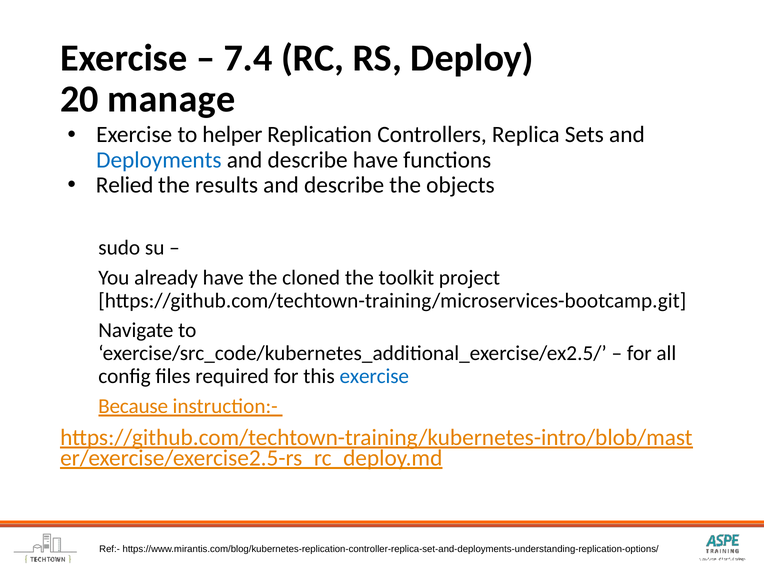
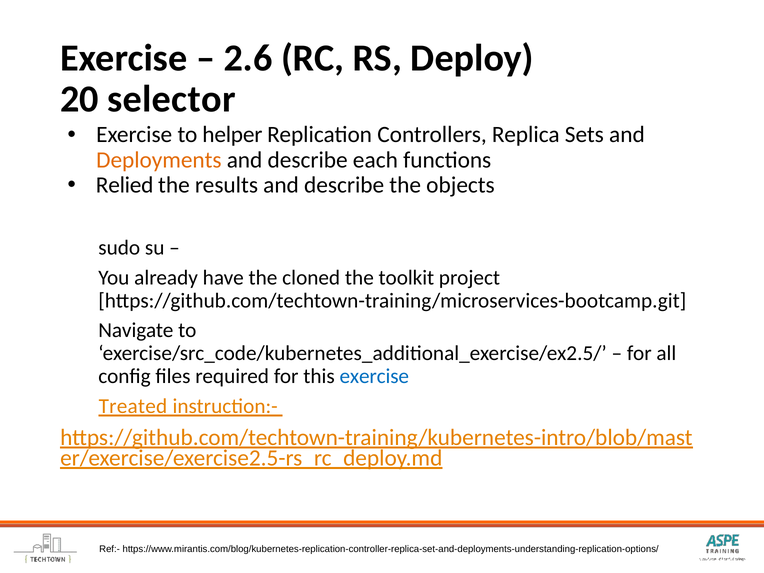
7.4: 7.4 -> 2.6
manage: manage -> selector
Deployments colour: blue -> orange
describe have: have -> each
Because: Because -> Treated
